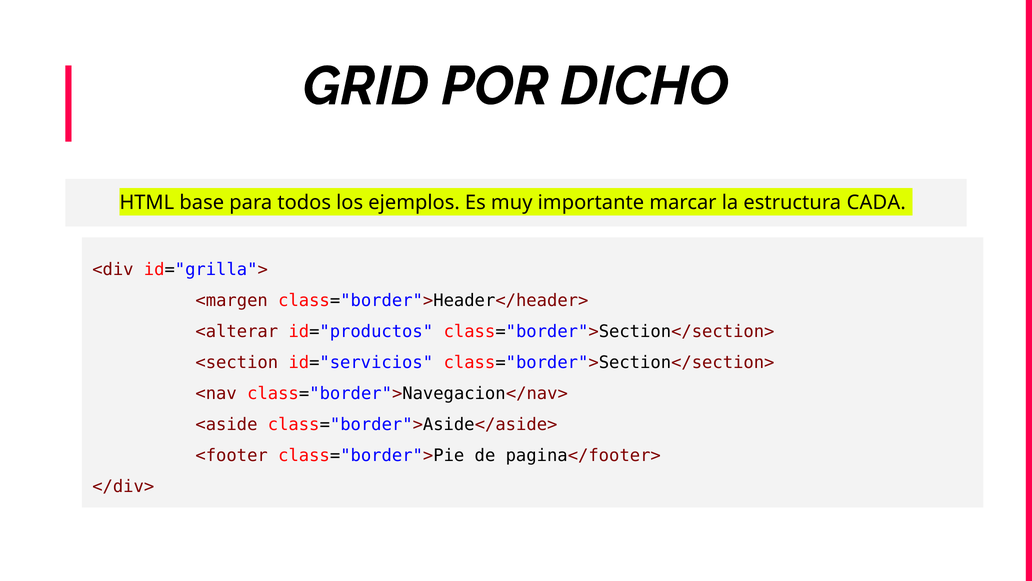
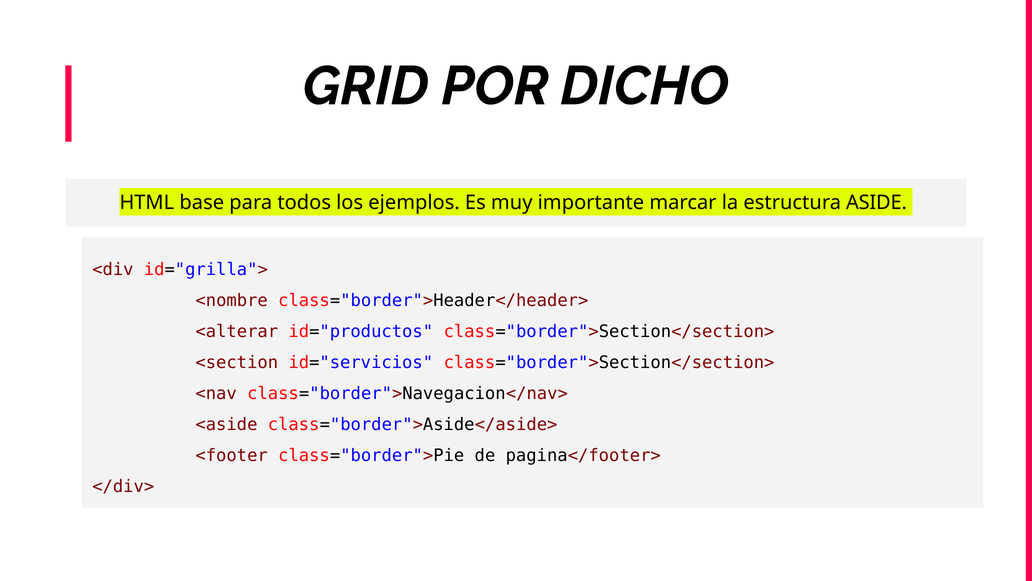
CADA: CADA -> ASIDE
<margen: <margen -> <nombre
